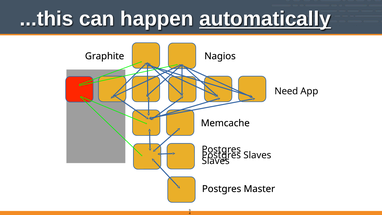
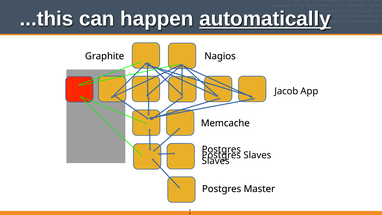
Need: Need -> Jacob
